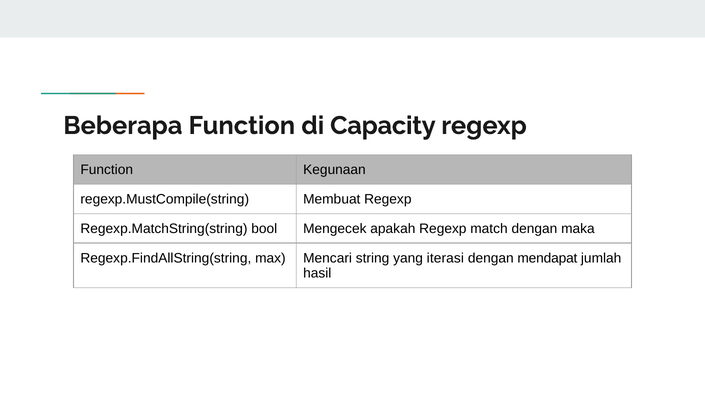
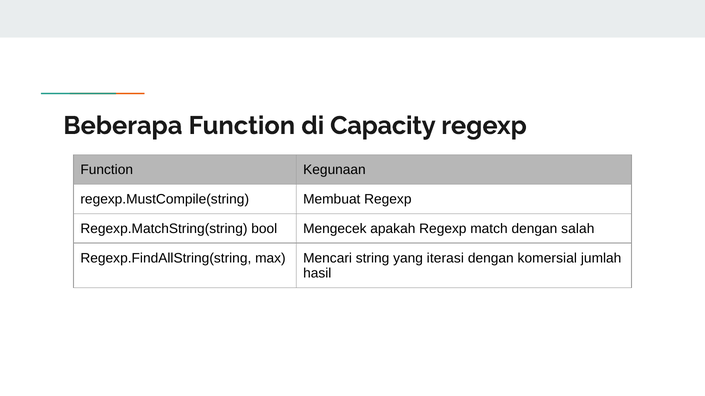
maka: maka -> salah
mendapat: mendapat -> komersial
